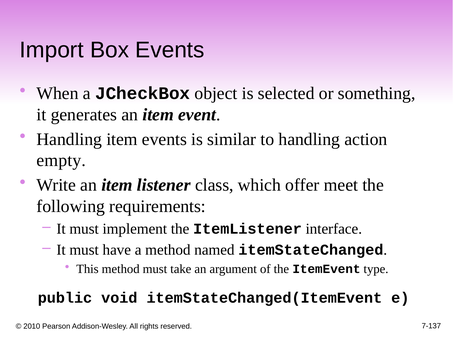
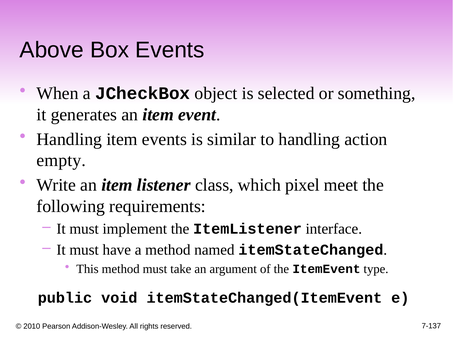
Import: Import -> Above
offer: offer -> pixel
